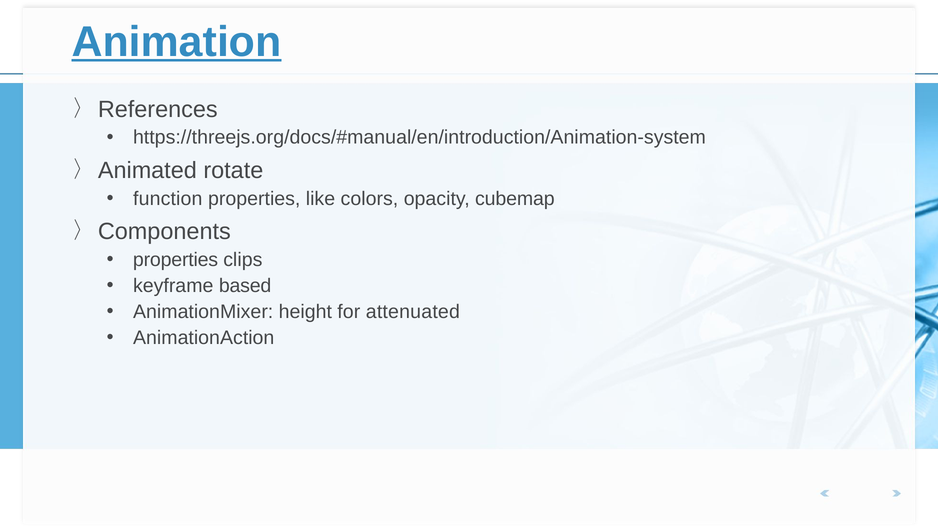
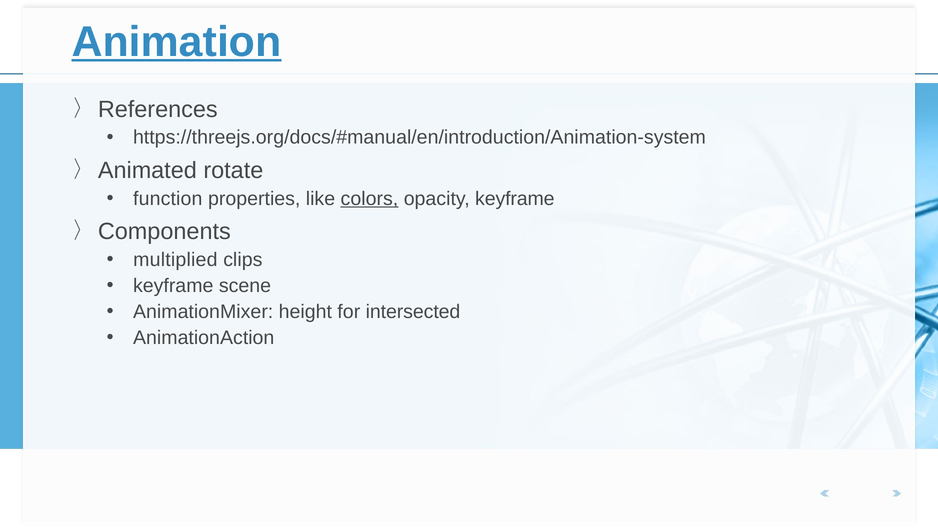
colors underline: none -> present
opacity cubemap: cubemap -> keyframe
properties at (176, 260): properties -> multiplied
based: based -> scene
attenuated: attenuated -> intersected
